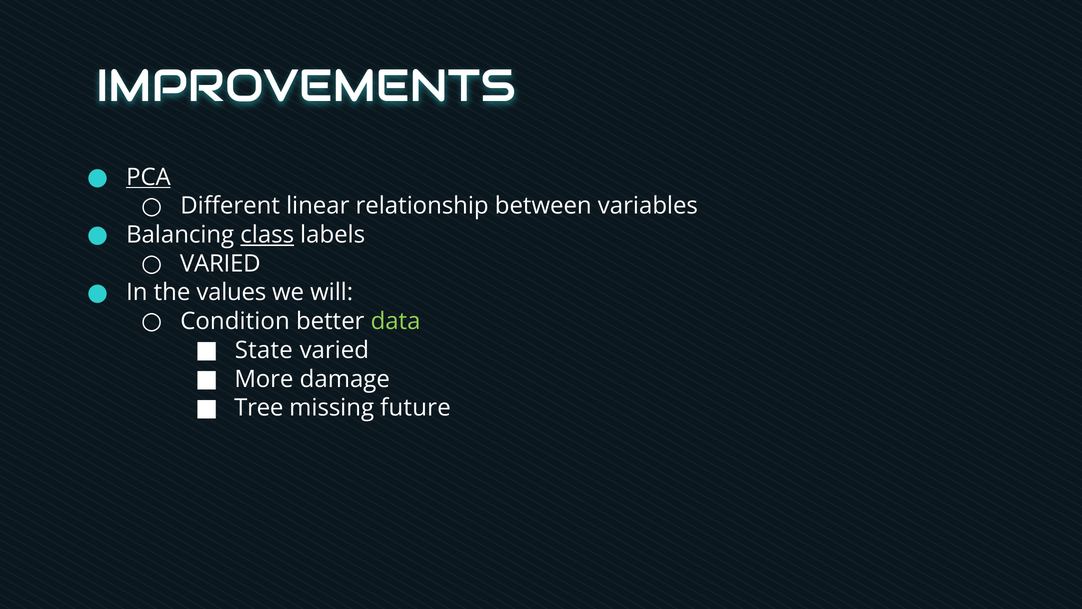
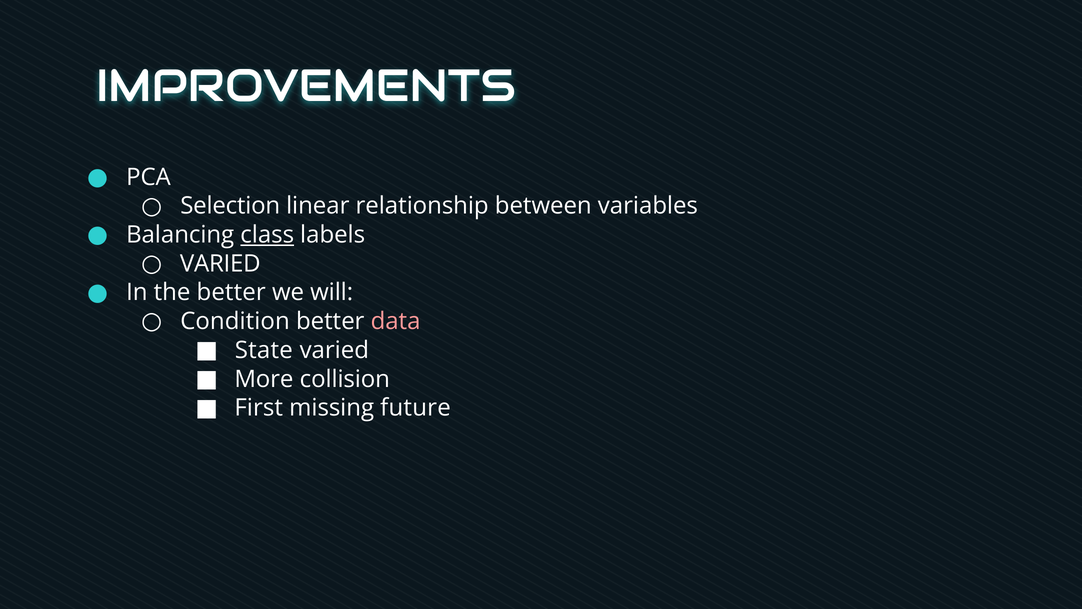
PCA underline: present -> none
Different: Different -> Selection
the values: values -> better
data colour: light green -> pink
damage: damage -> collision
Tree: Tree -> First
